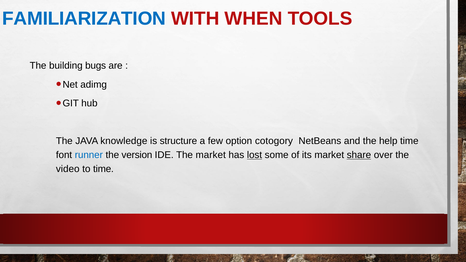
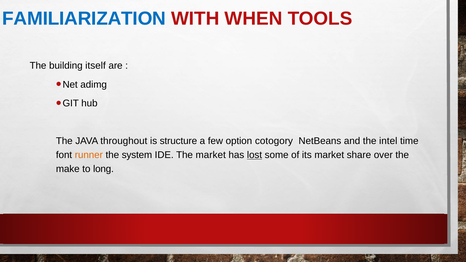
bugs: bugs -> itself
knowledge: knowledge -> throughout
help: help -> intel
runner colour: blue -> orange
version: version -> system
share underline: present -> none
video: video -> make
to time: time -> long
